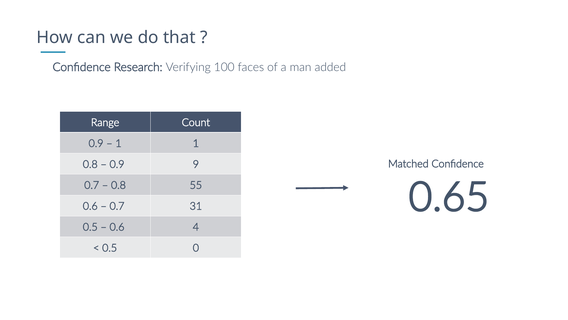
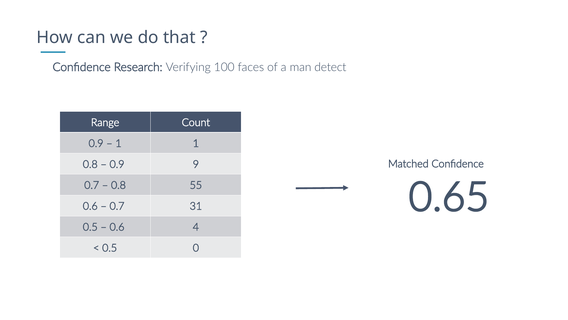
added: added -> detect
